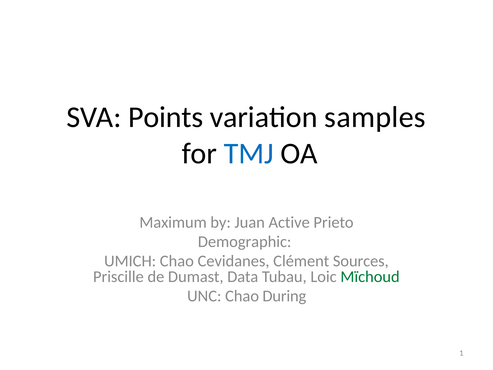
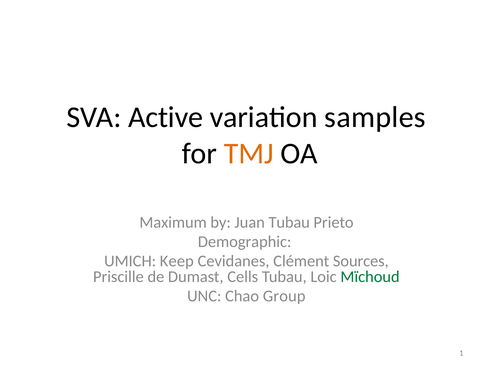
Points: Points -> Active
TMJ colour: blue -> orange
Juan Active: Active -> Tubau
UMICH Chao: Chao -> Keep
Data: Data -> Cells
During: During -> Group
